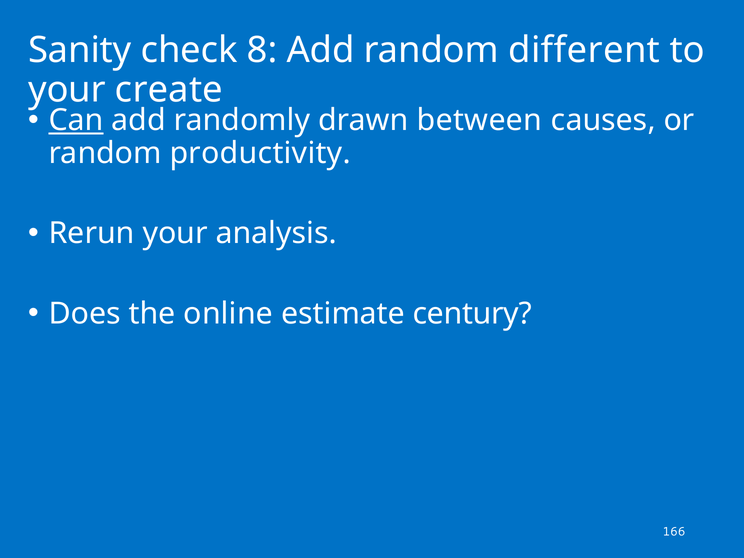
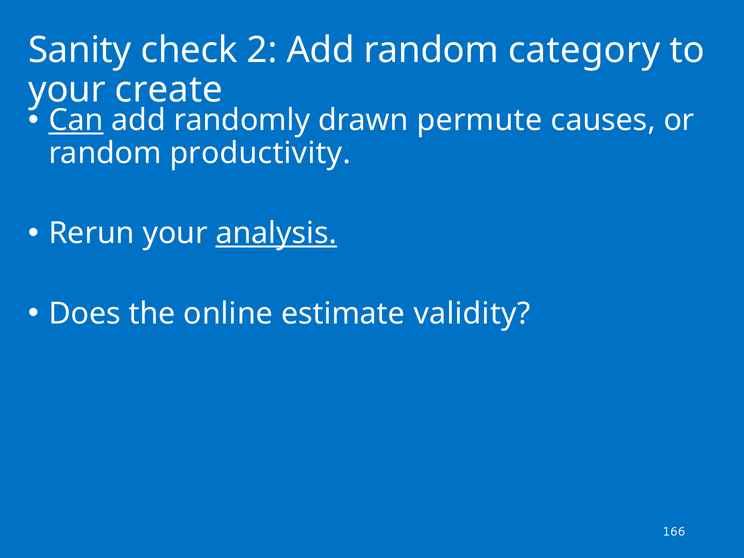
8: 8 -> 2
different: different -> category
between: between -> permute
analysis underline: none -> present
century: century -> validity
